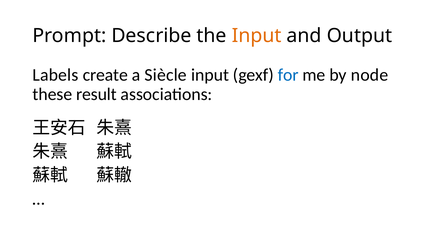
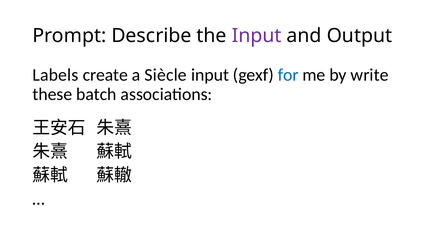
Input at (257, 36) colour: orange -> purple
node: node -> write
result: result -> batch
